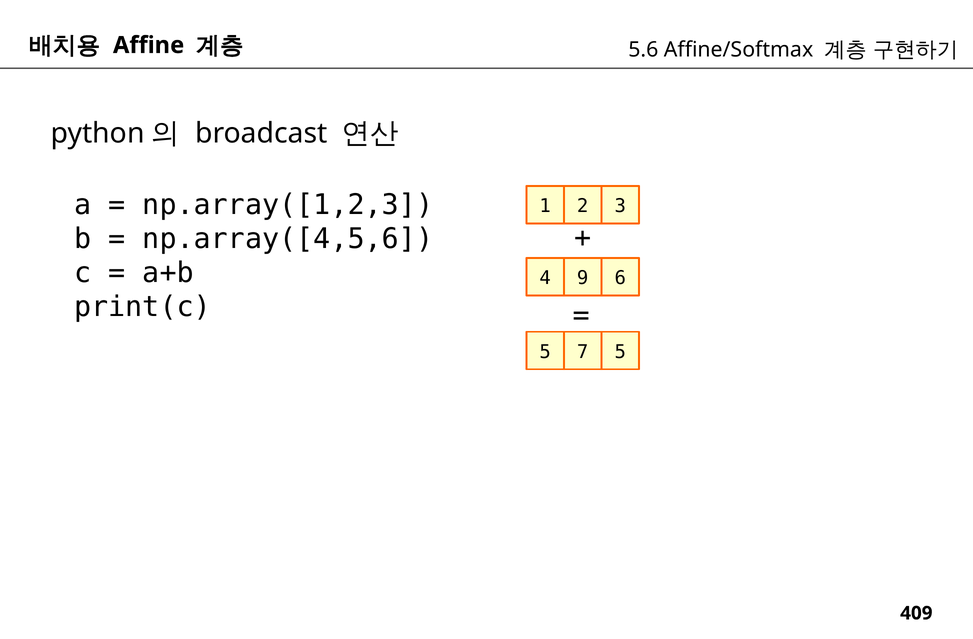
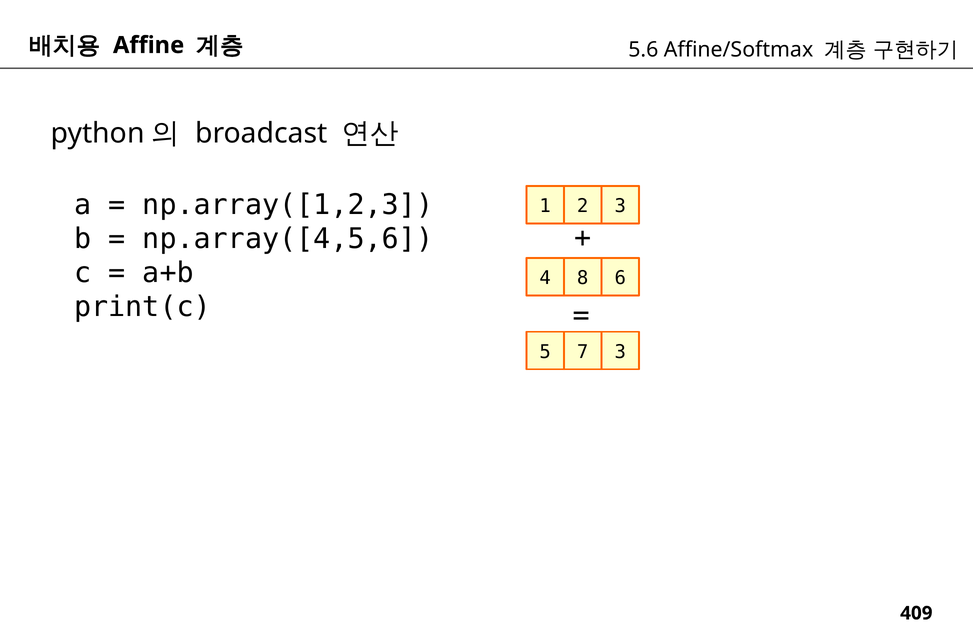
9: 9 -> 8
7 5: 5 -> 3
